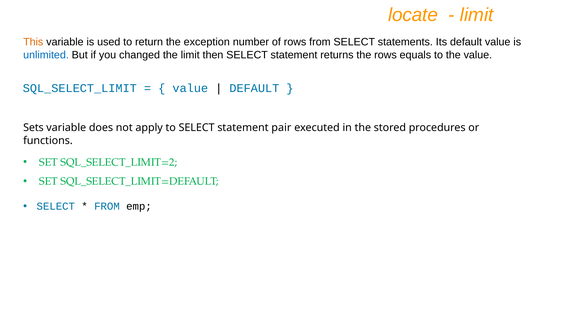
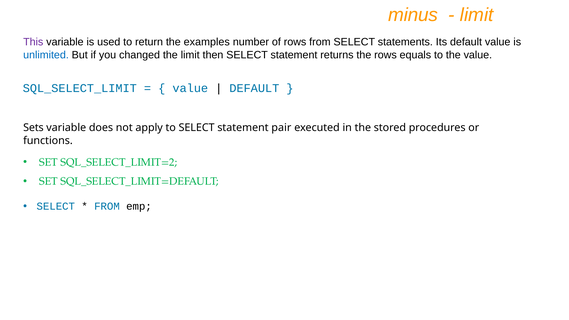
locate: locate -> minus
This colour: orange -> purple
exception: exception -> examples
